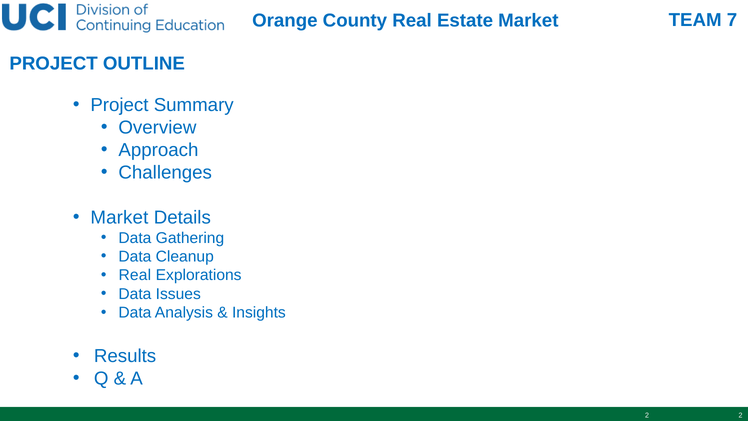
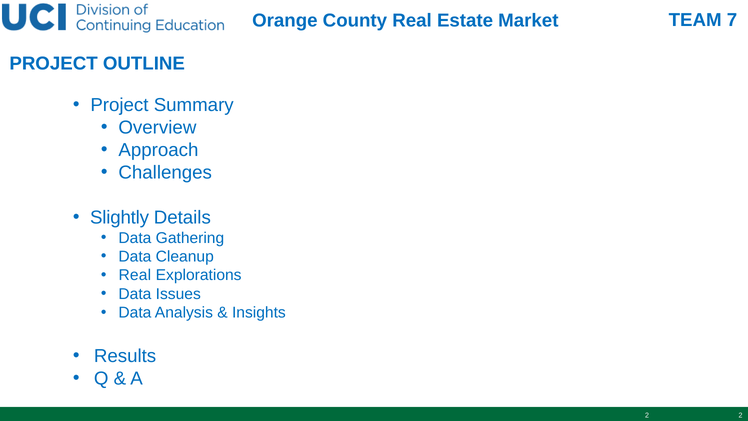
Market at (119, 217): Market -> Slightly
